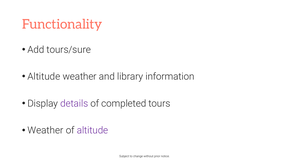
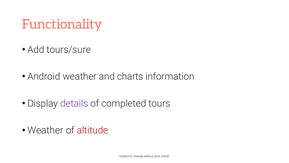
Altitude at (44, 76): Altitude -> Android
library: library -> charts
altitude at (92, 130) colour: purple -> red
